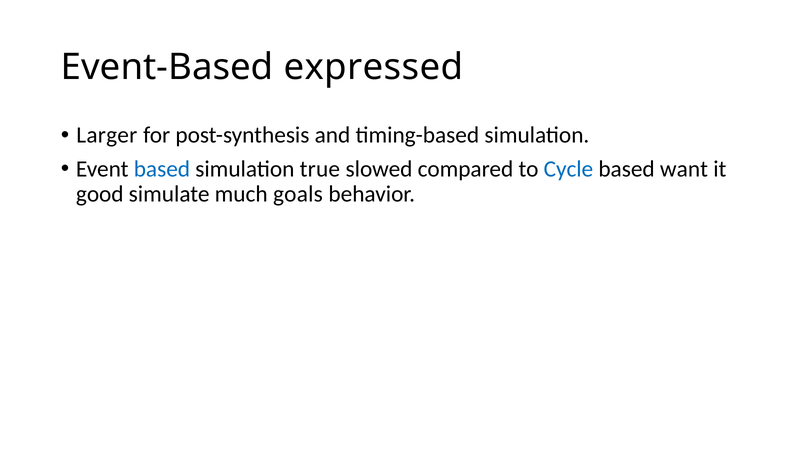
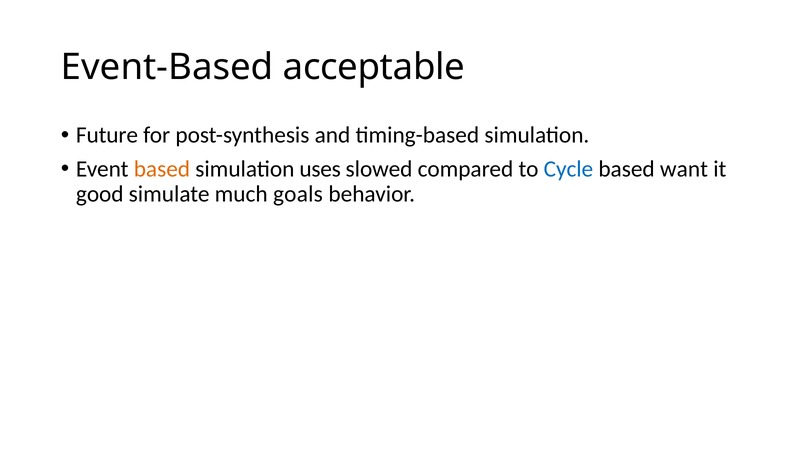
expressed: expressed -> acceptable
Larger: Larger -> Future
based at (162, 169) colour: blue -> orange
true: true -> uses
